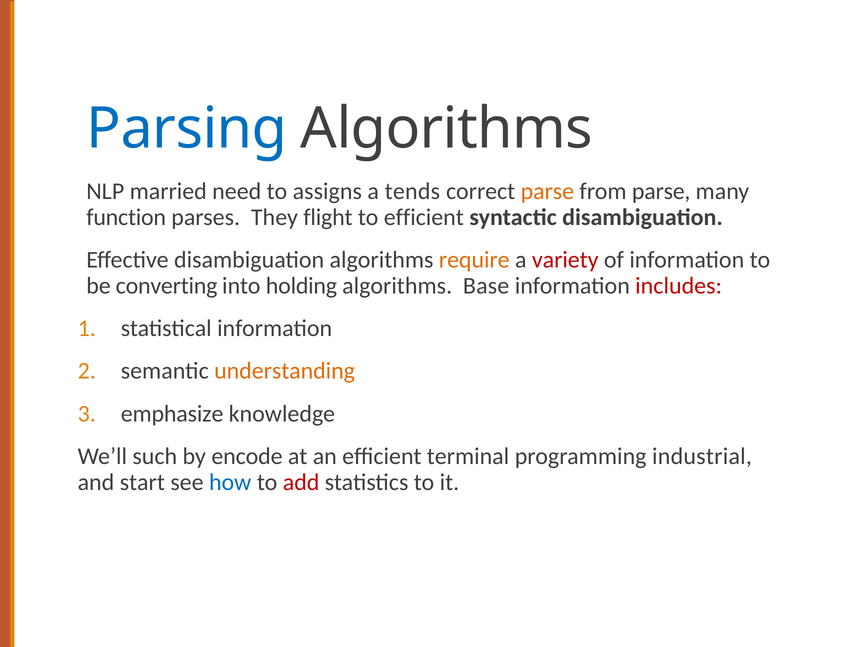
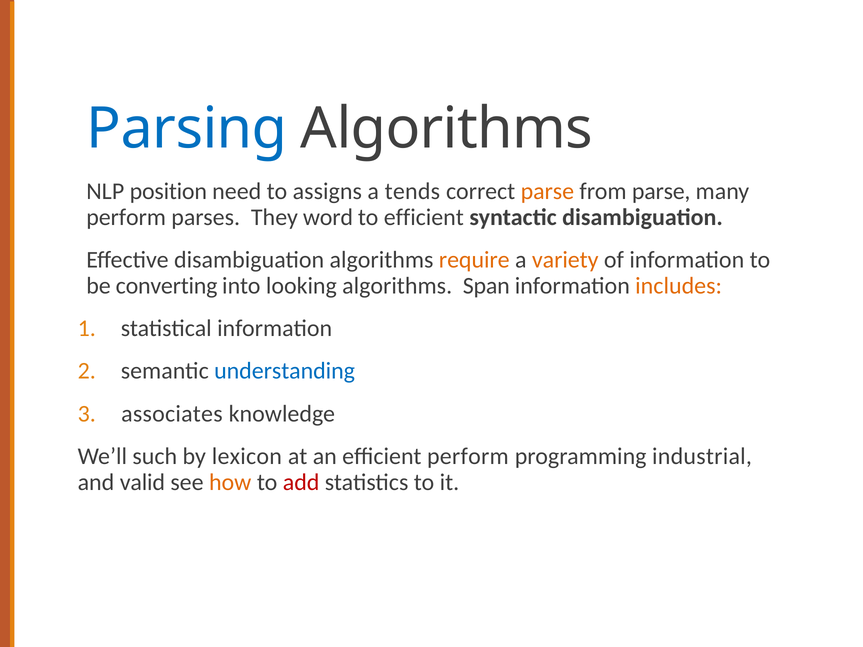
married: married -> position
function at (126, 217): function -> perform
flight: flight -> word
variety colour: red -> orange
holding: holding -> looking
Base: Base -> Span
includes colour: red -> orange
understanding colour: orange -> blue
emphasize: emphasize -> associates
encode: encode -> lexicon
efficient terminal: terminal -> perform
start: start -> valid
how colour: blue -> orange
